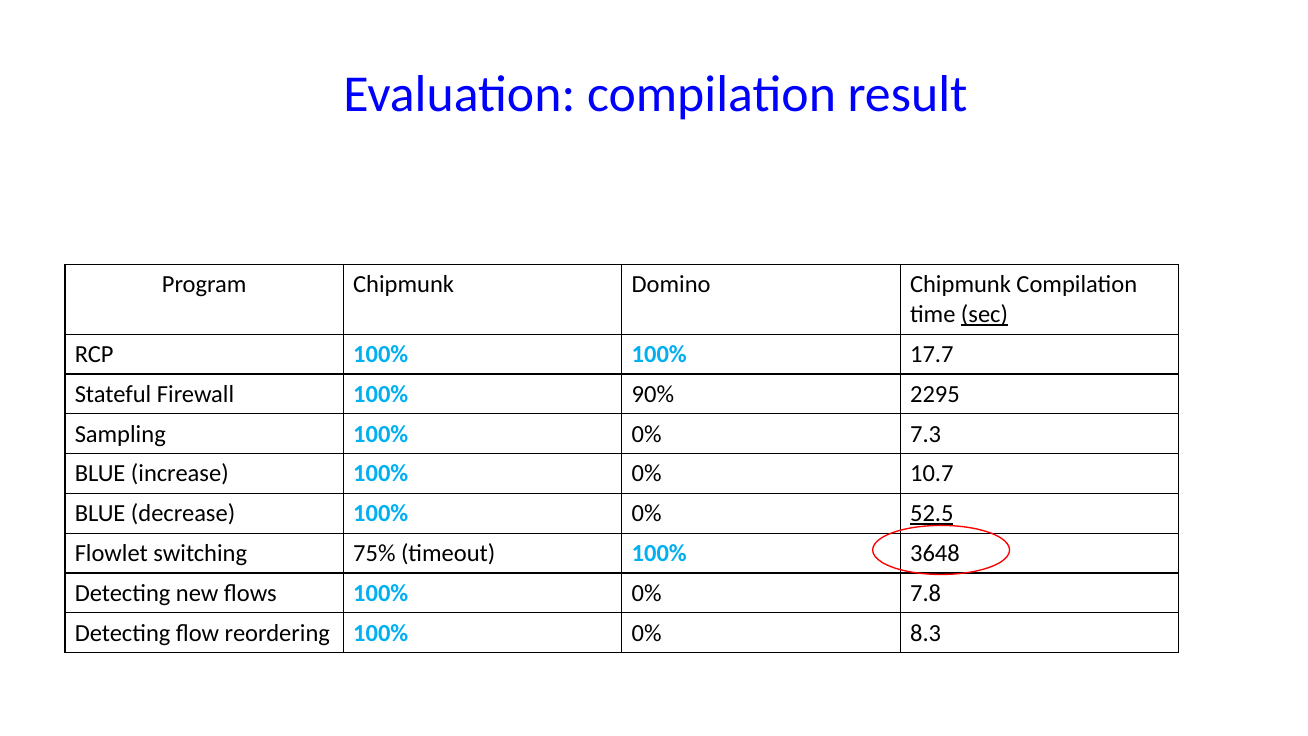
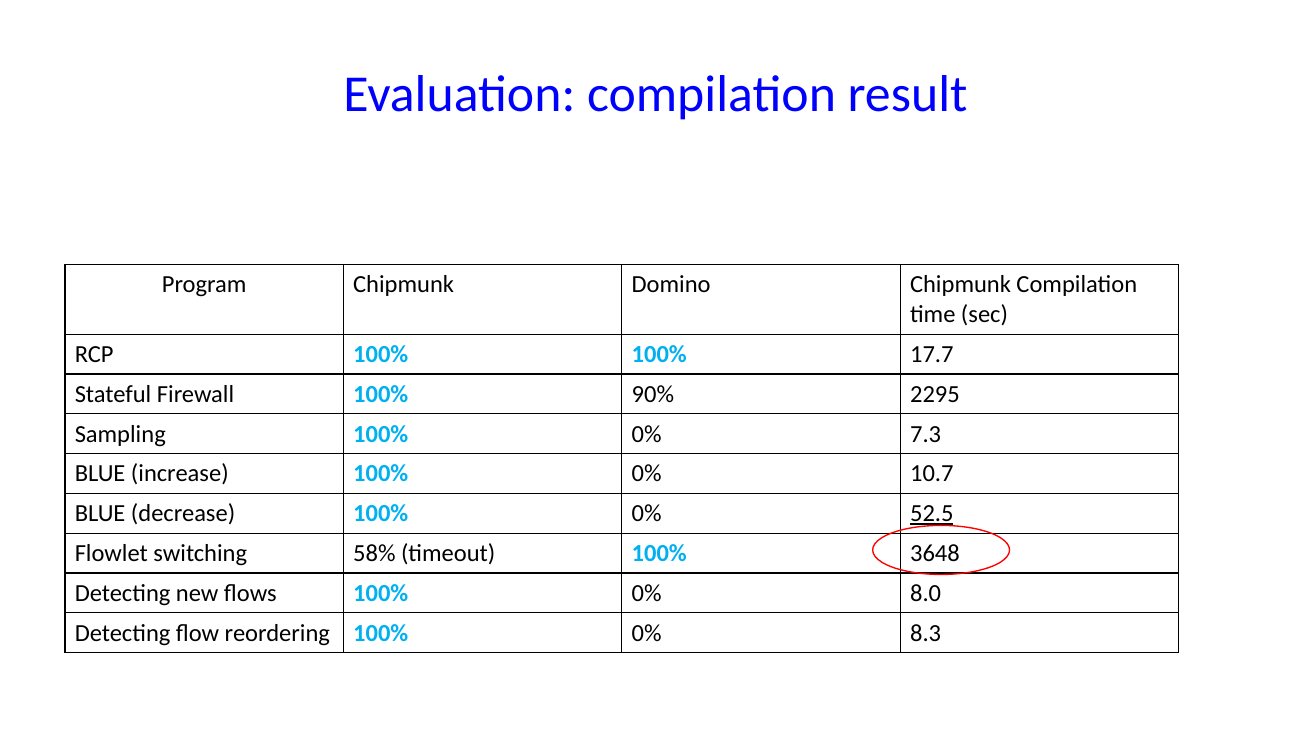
sec underline: present -> none
75%: 75% -> 58%
7.8: 7.8 -> 8.0
